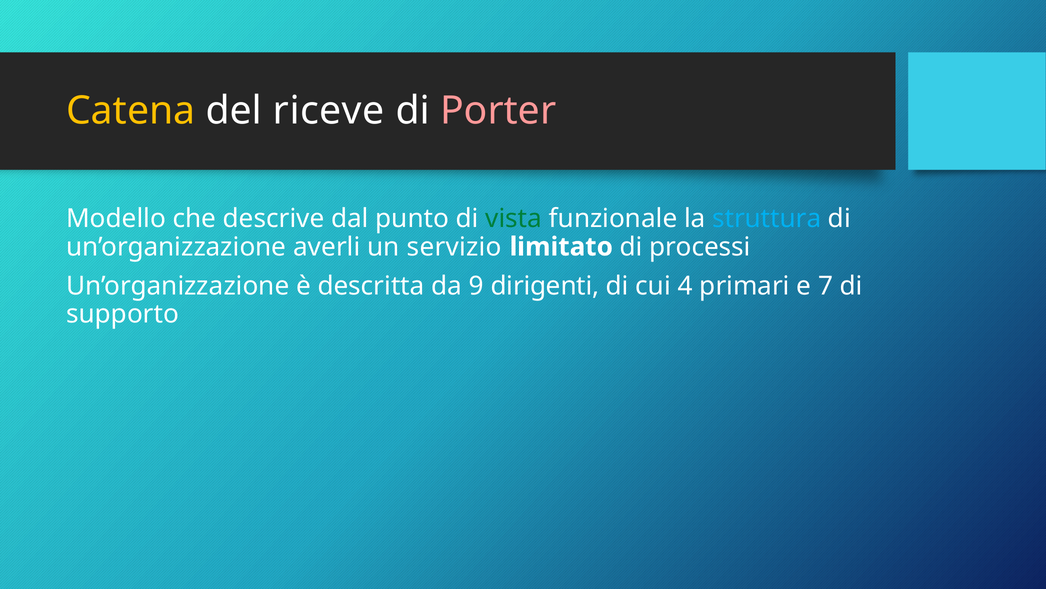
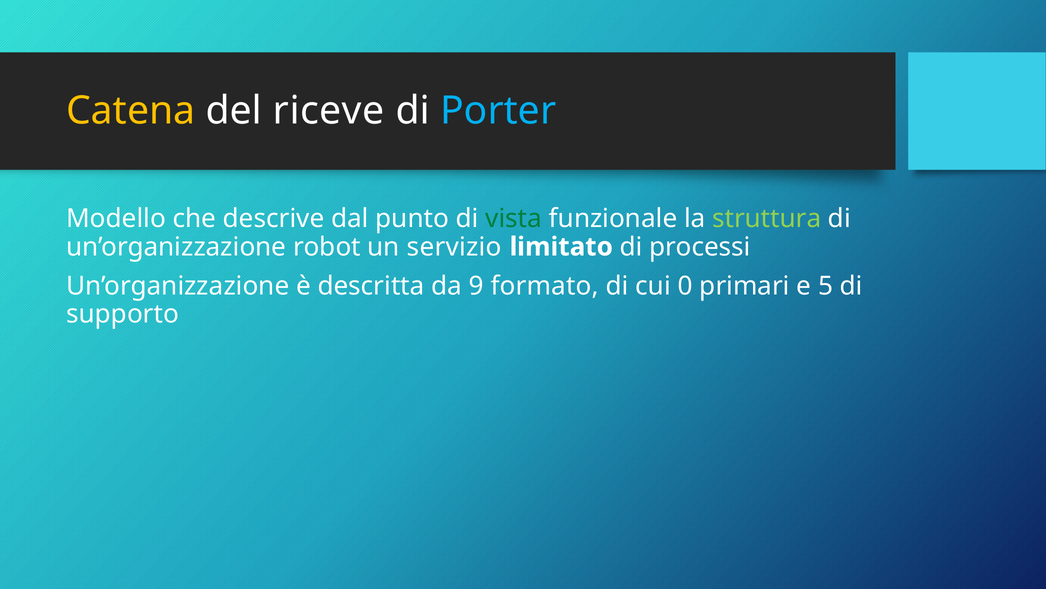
Porter colour: pink -> light blue
struttura colour: light blue -> light green
averli: averli -> robot
dirigenti: dirigenti -> formato
4: 4 -> 0
7: 7 -> 5
